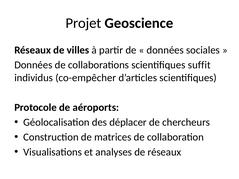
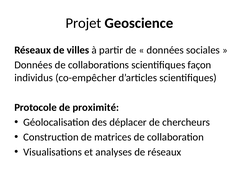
suffit: suffit -> façon
aéroports: aéroports -> proximité
